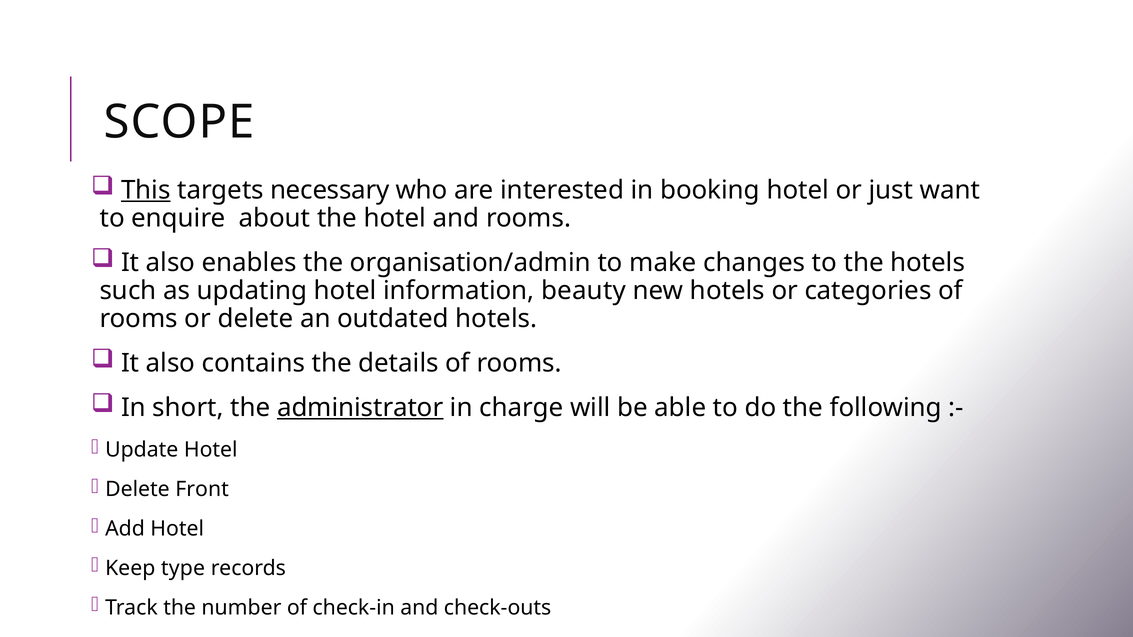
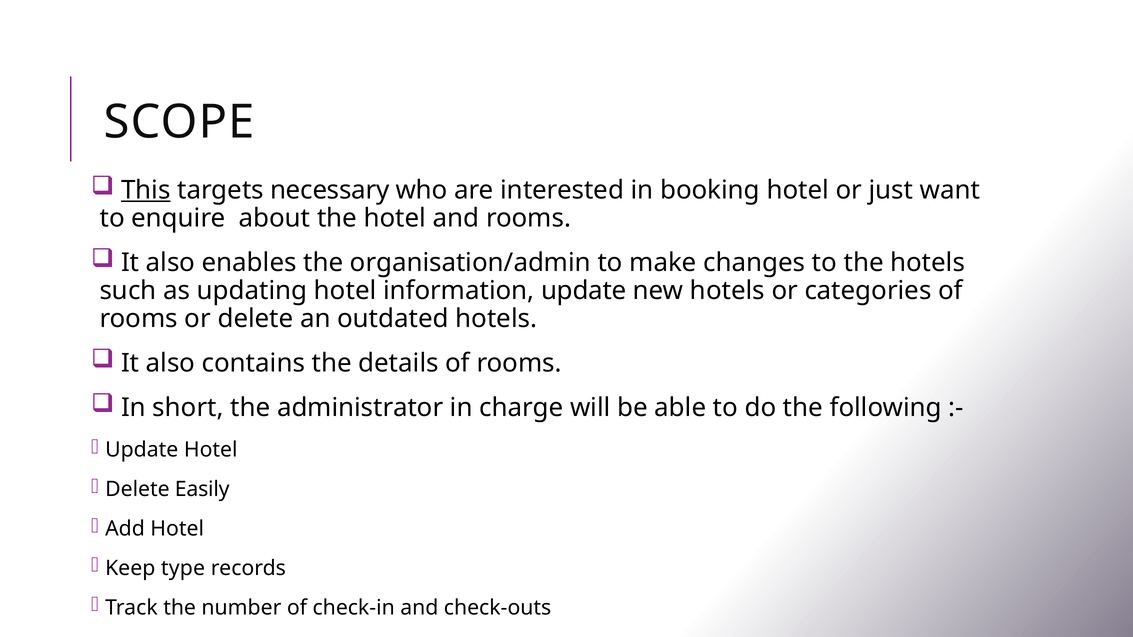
information beauty: beauty -> update
administrator underline: present -> none
Front: Front -> Easily
